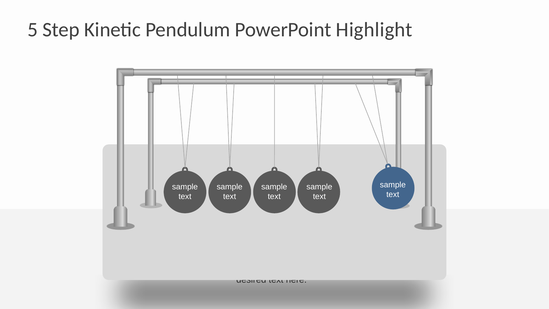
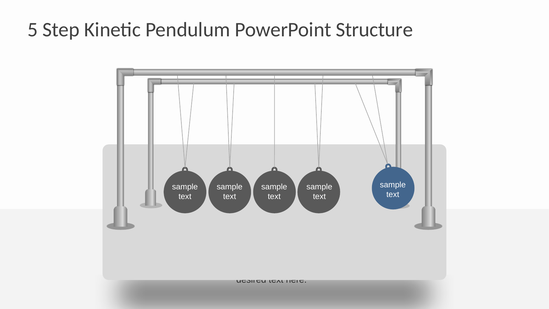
Highlight: Highlight -> Structure
